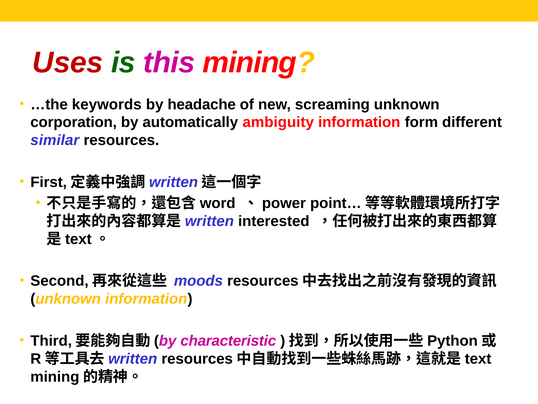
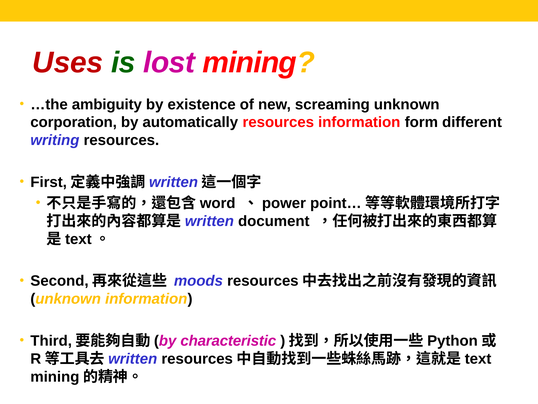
this: this -> lost
keywords: keywords -> ambiguity
headache: headache -> existence
automatically ambiguity: ambiguity -> resources
similar: similar -> writing
interested: interested -> document
